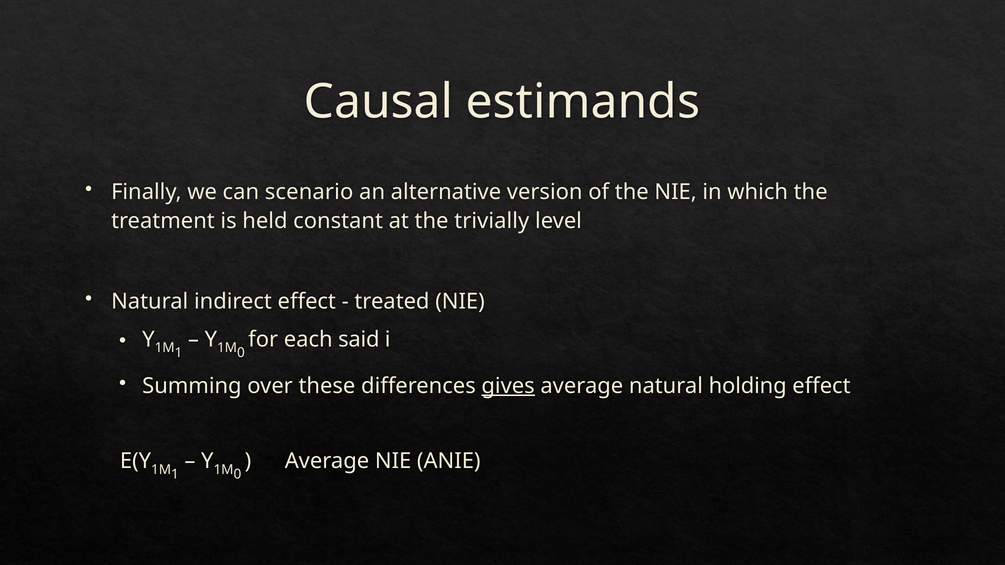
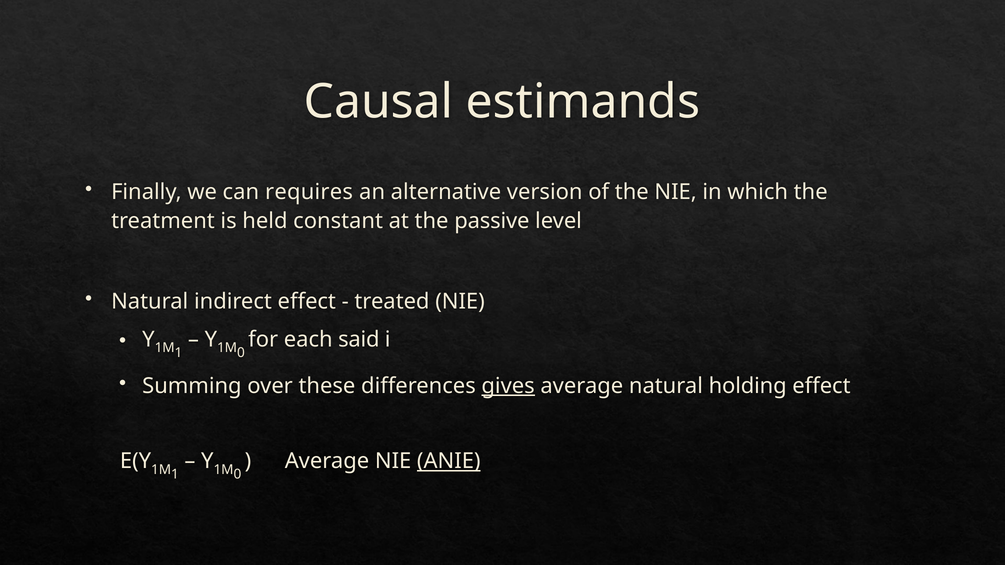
scenario: scenario -> requires
trivially: trivially -> passive
ANIE underline: none -> present
